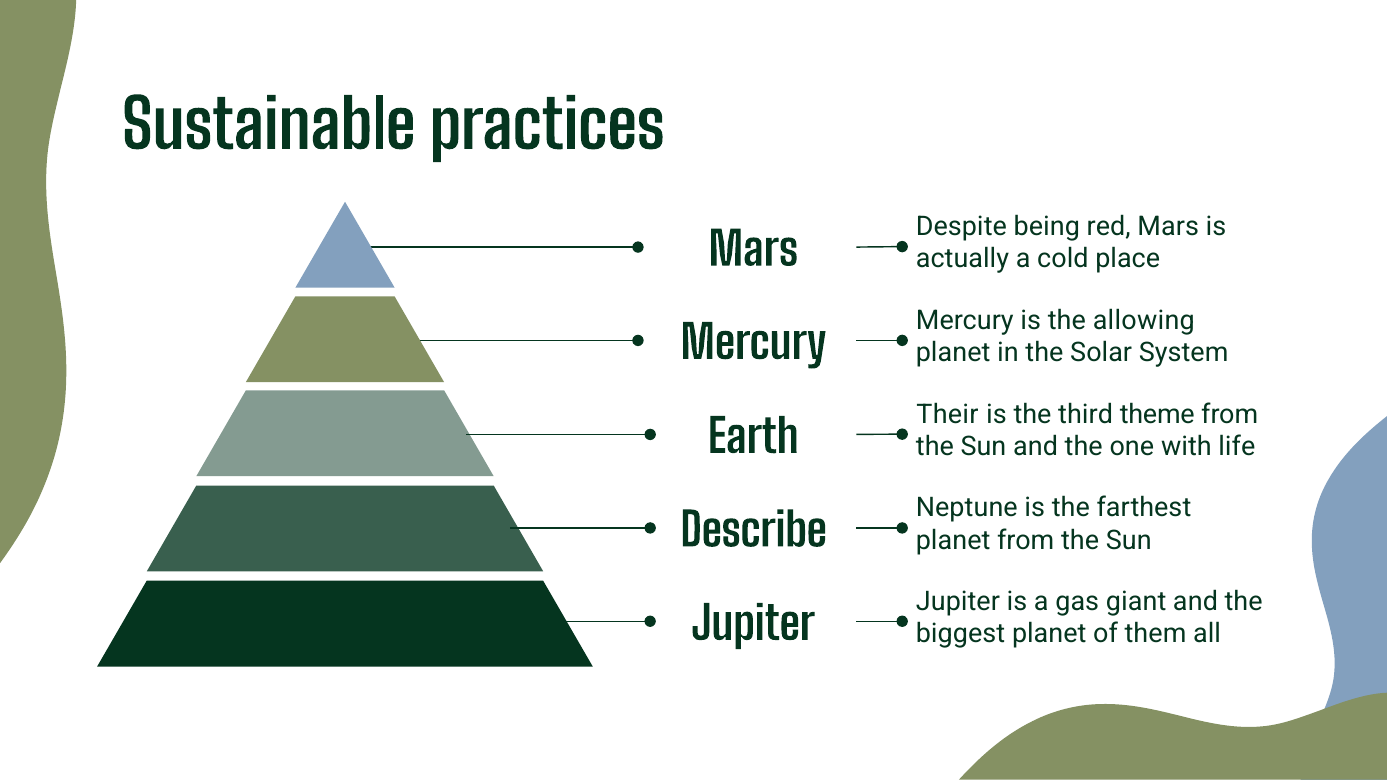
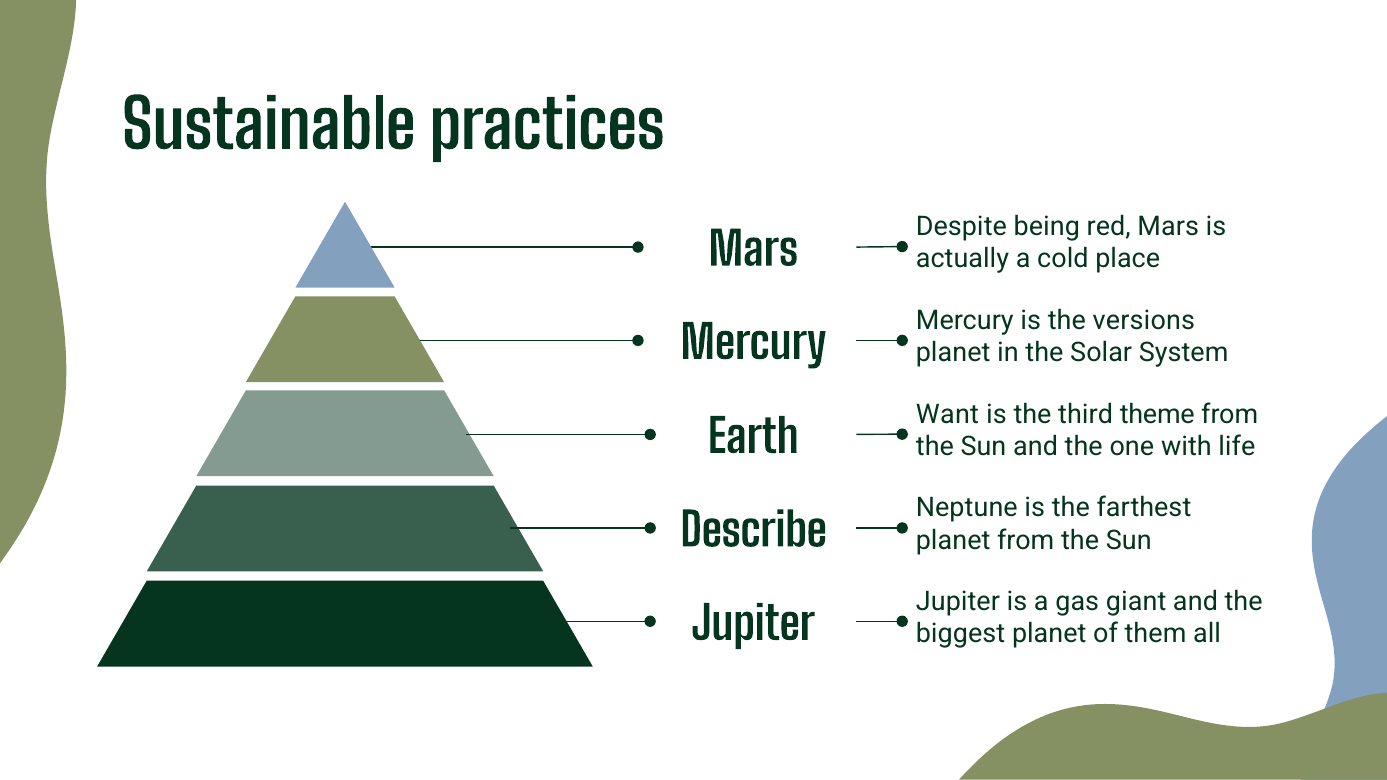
allowing: allowing -> versions
Their: Their -> Want
